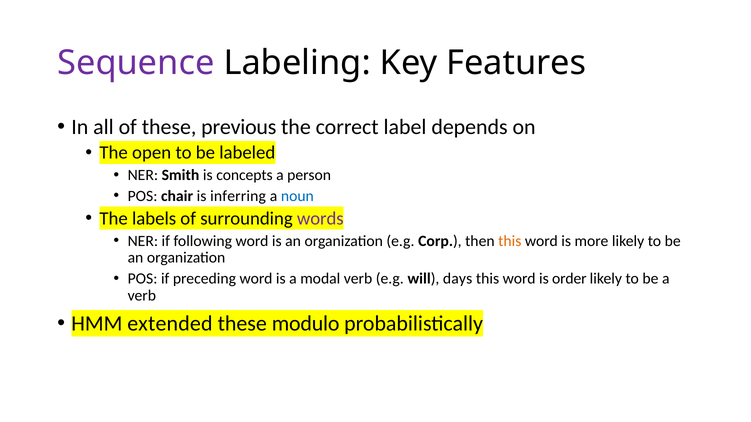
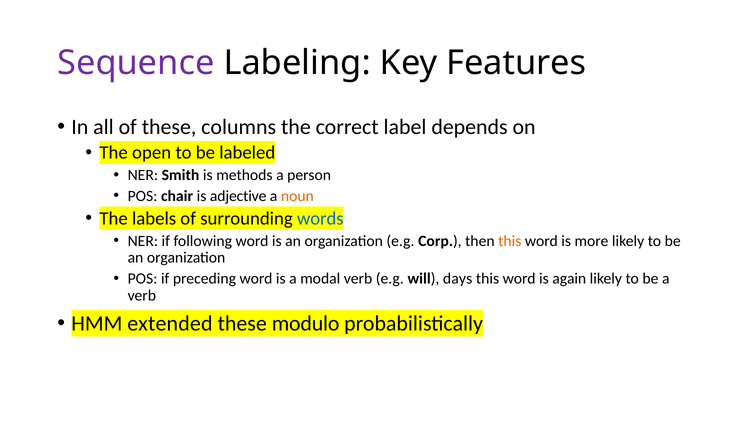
previous: previous -> columns
concepts: concepts -> methods
inferring: inferring -> adjective
noun colour: blue -> orange
words colour: purple -> blue
order: order -> again
